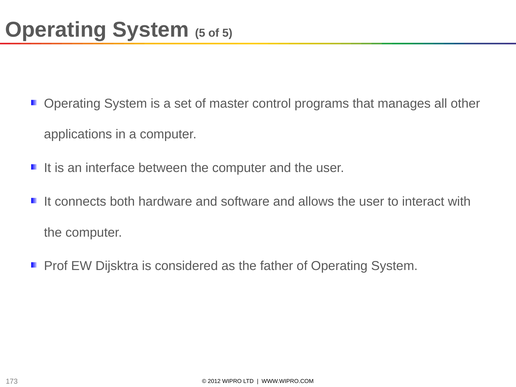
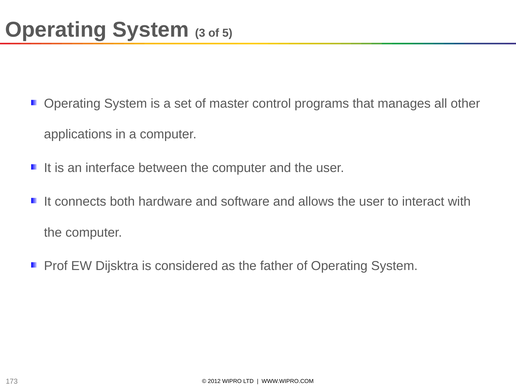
System 5: 5 -> 3
